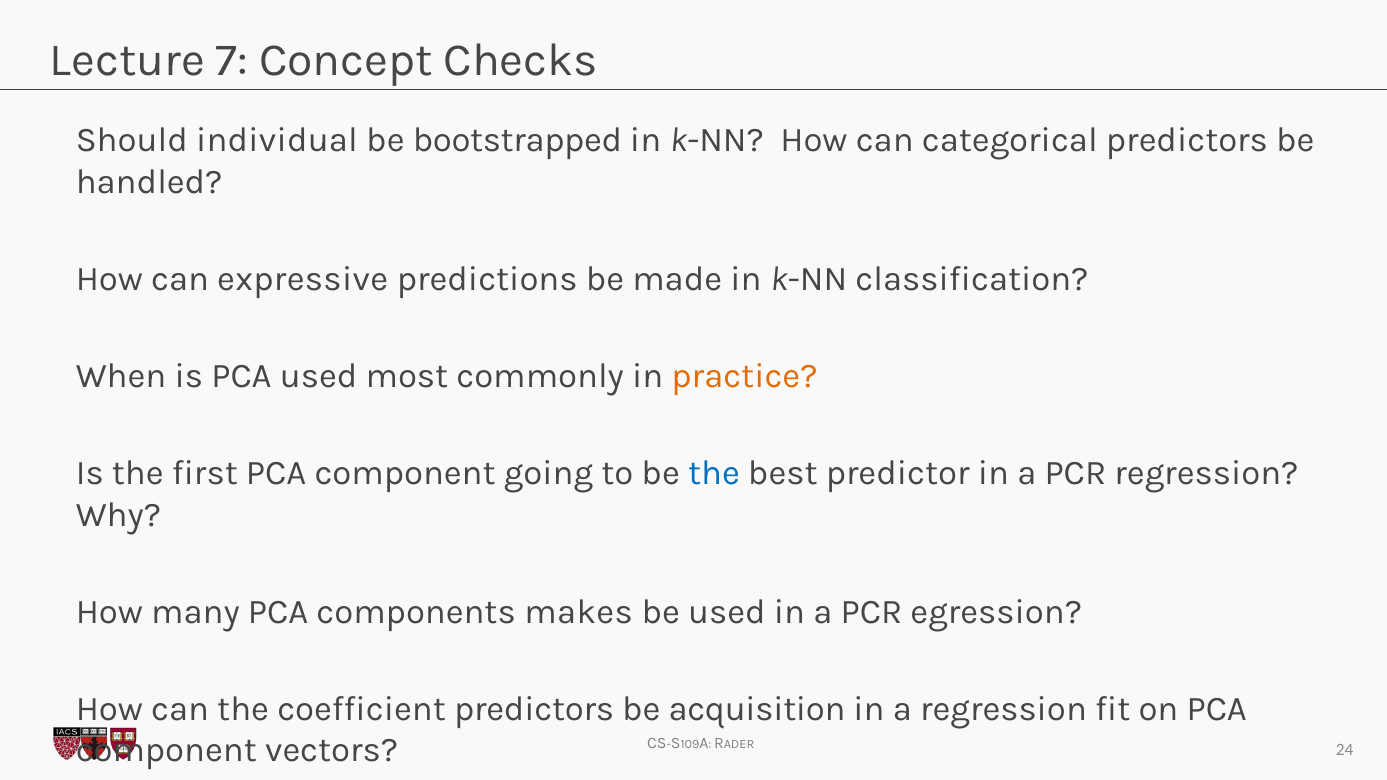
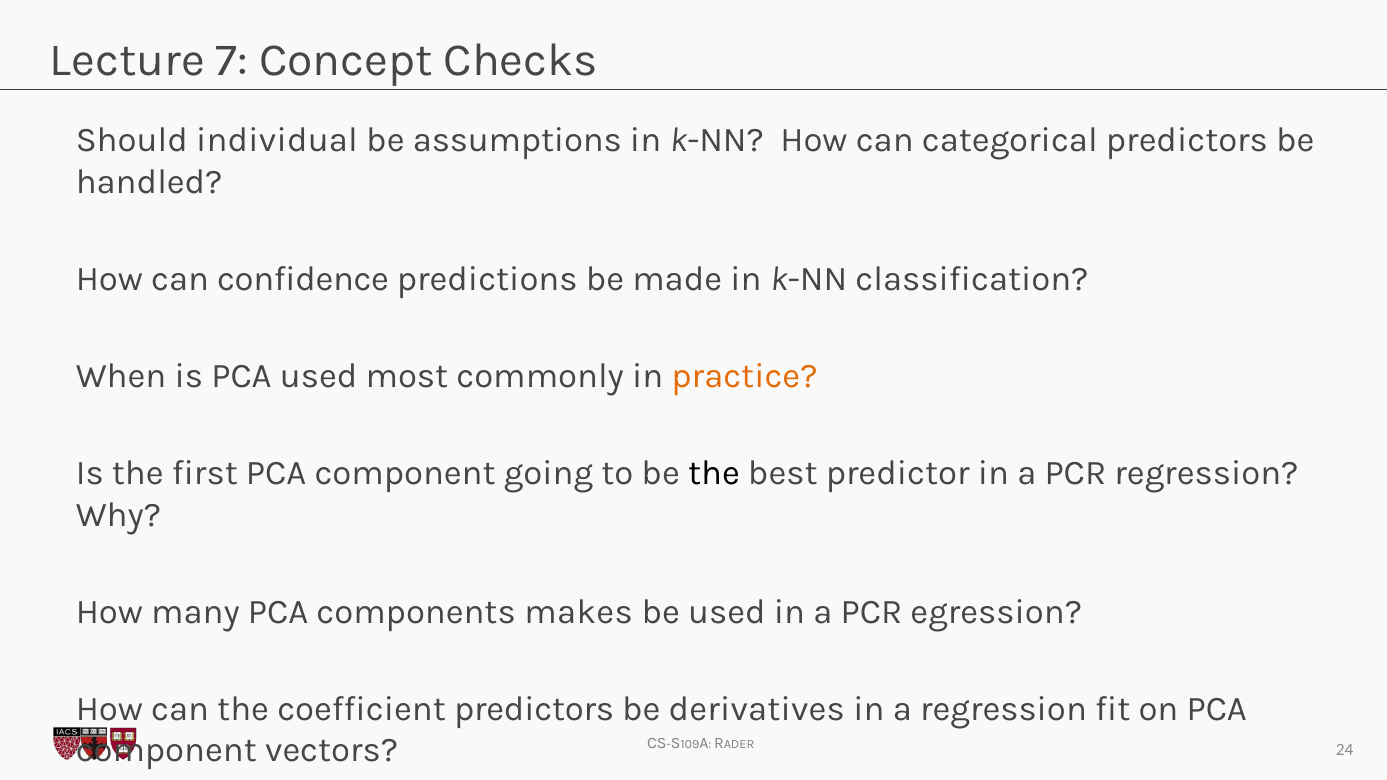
bootstrapped: bootstrapped -> assumptions
expressive: expressive -> confidence
the at (714, 473) colour: blue -> black
acquisition: acquisition -> derivatives
